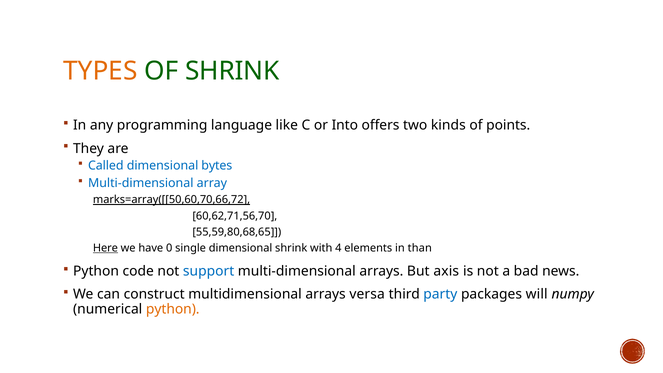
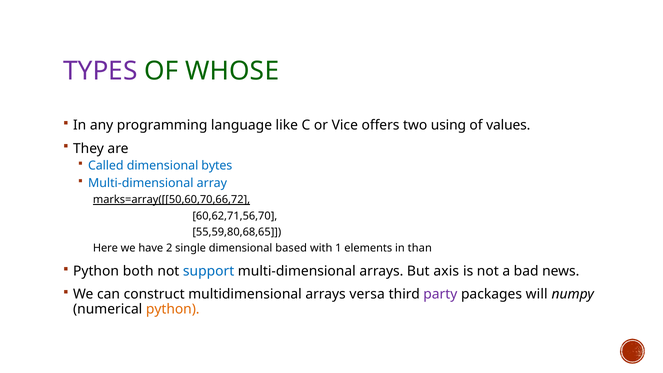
TYPES colour: orange -> purple
OF SHRINK: SHRINK -> WHOSE
Into: Into -> Vice
kinds: kinds -> using
points: points -> values
Here underline: present -> none
0: 0 -> 2
dimensional shrink: shrink -> based
4: 4 -> 1
code: code -> both
party colour: blue -> purple
